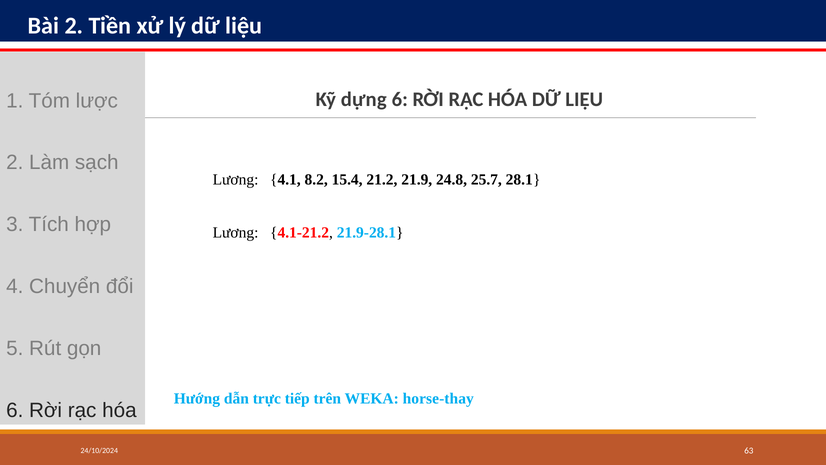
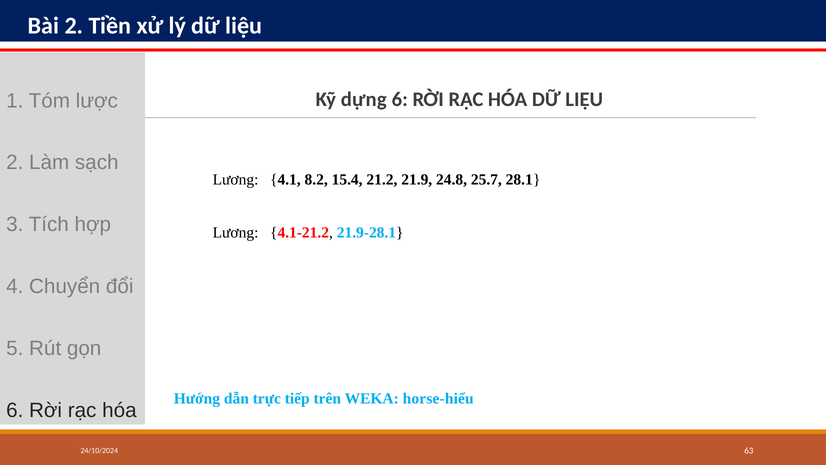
horse-thay: horse-thay -> horse-hiểu
